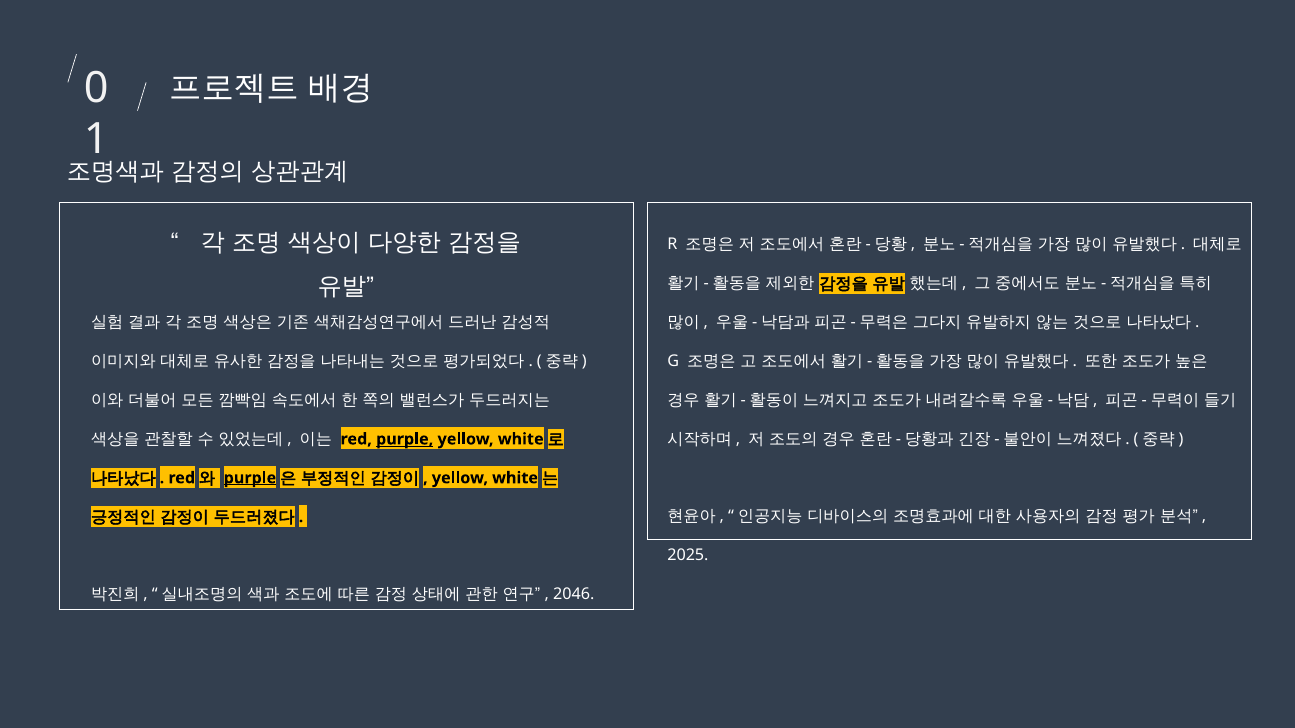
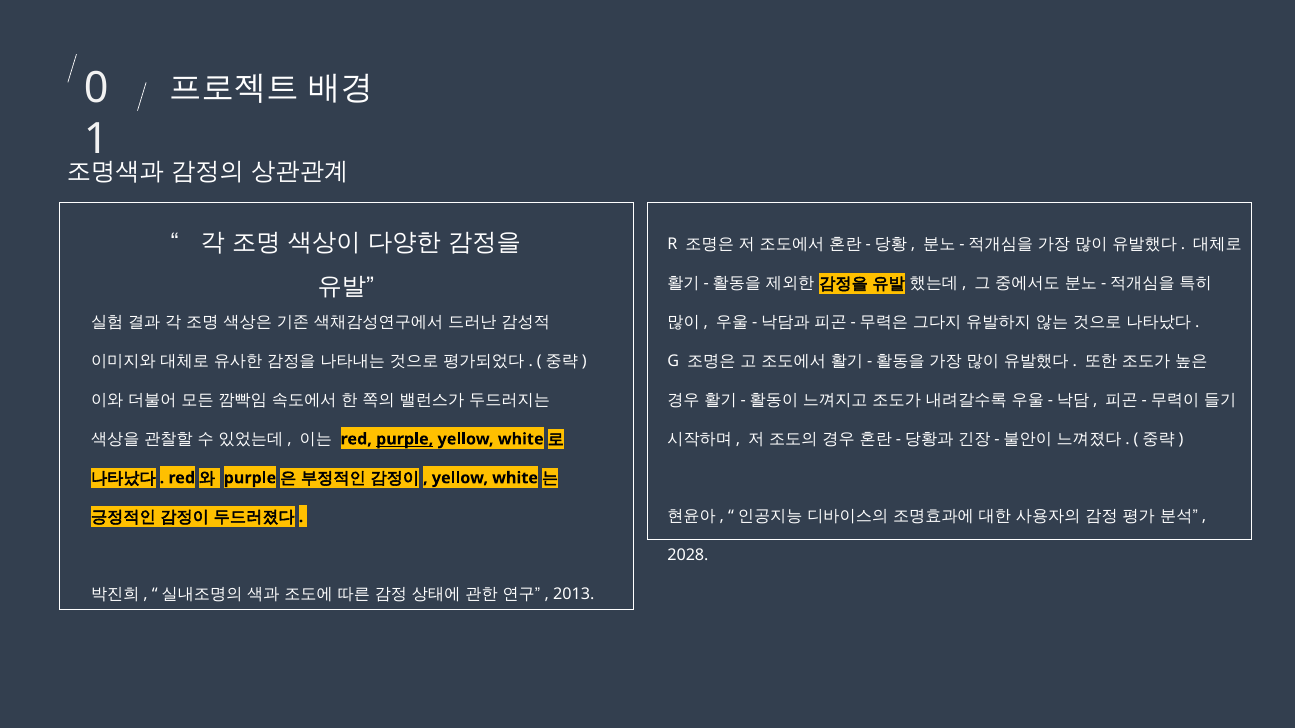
purple at (250, 478) underline: present -> none
2025: 2025 -> 2028
2046: 2046 -> 2013
